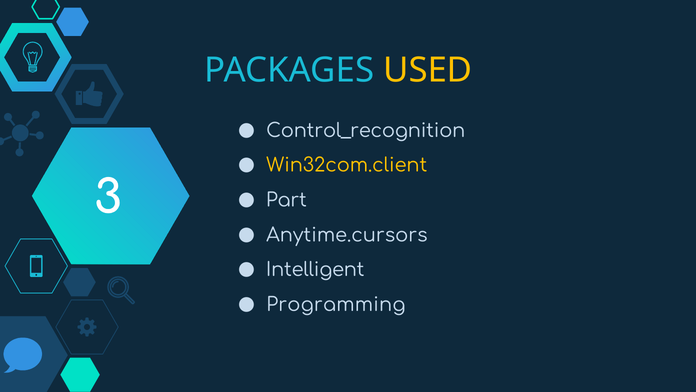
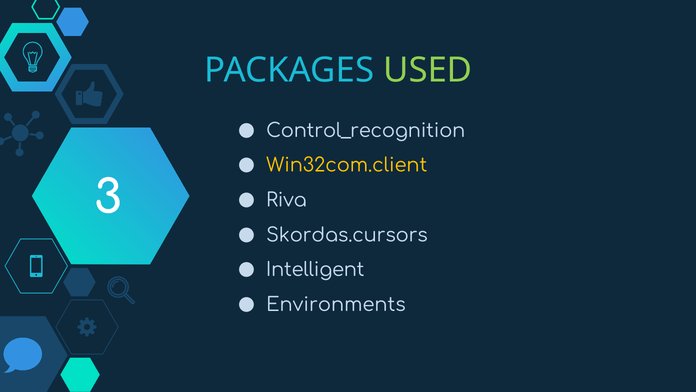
USED colour: yellow -> light green
Part: Part -> Riva
Anytime.cursors: Anytime.cursors -> Skordas.cursors
Programming: Programming -> Environments
